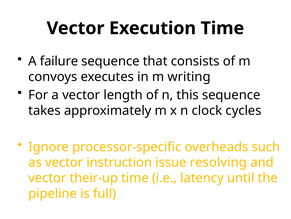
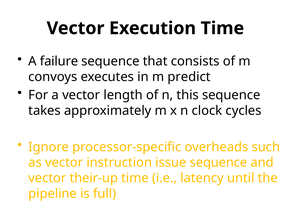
writing: writing -> predict
issue resolving: resolving -> sequence
